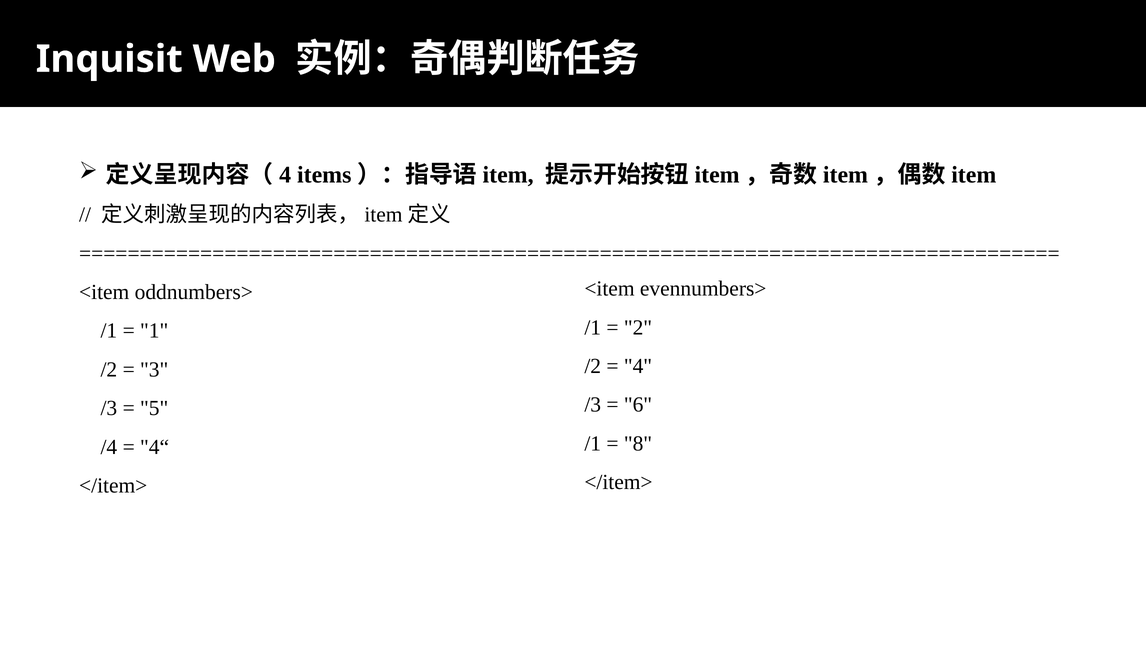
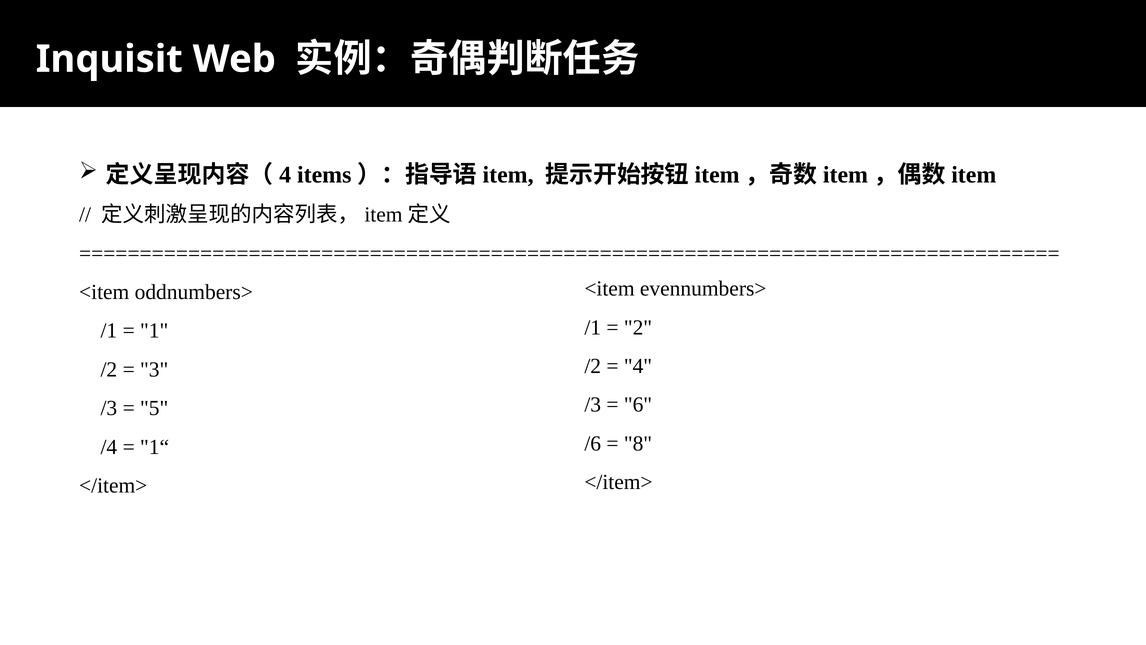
/1 at (593, 443): /1 -> /6
4“: 4“ -> 1“
